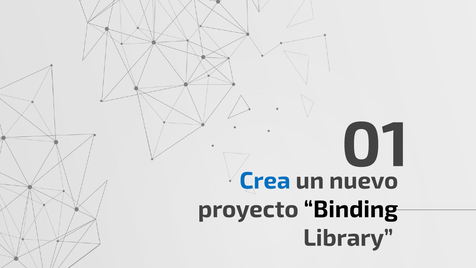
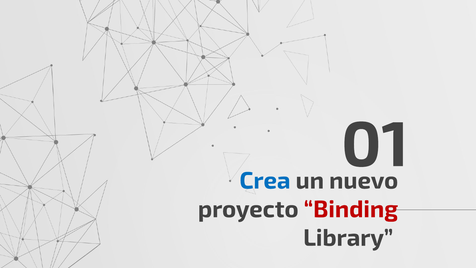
Binding colour: black -> red
